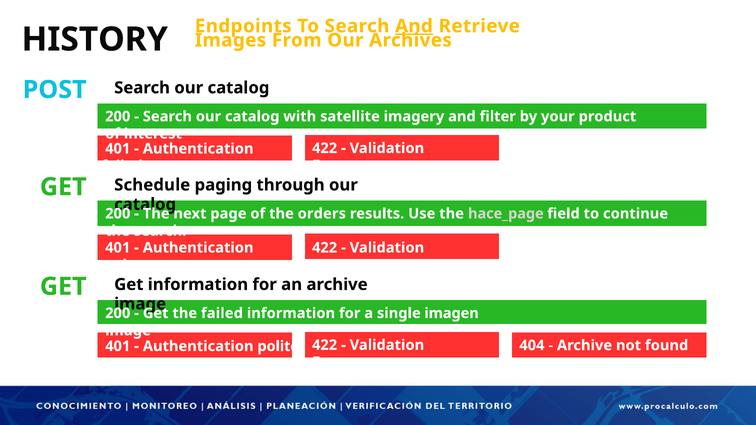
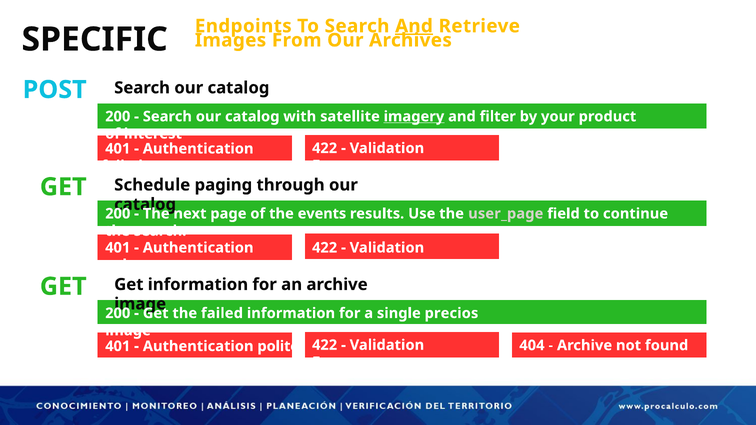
HISTORY: HISTORY -> SPECIFIC
imagery underline: none -> present
orders: orders -> events
hace_page: hace_page -> user_page
imagen: imagen -> precios
